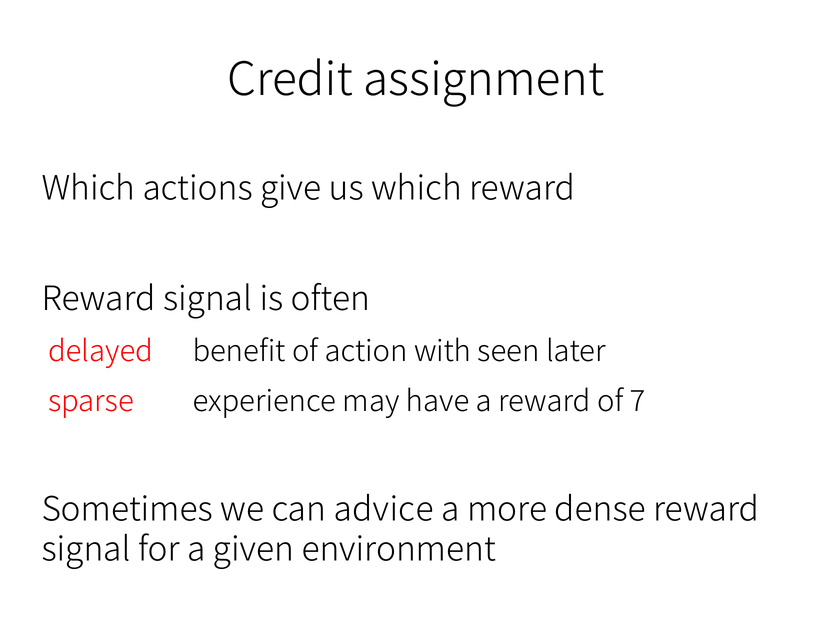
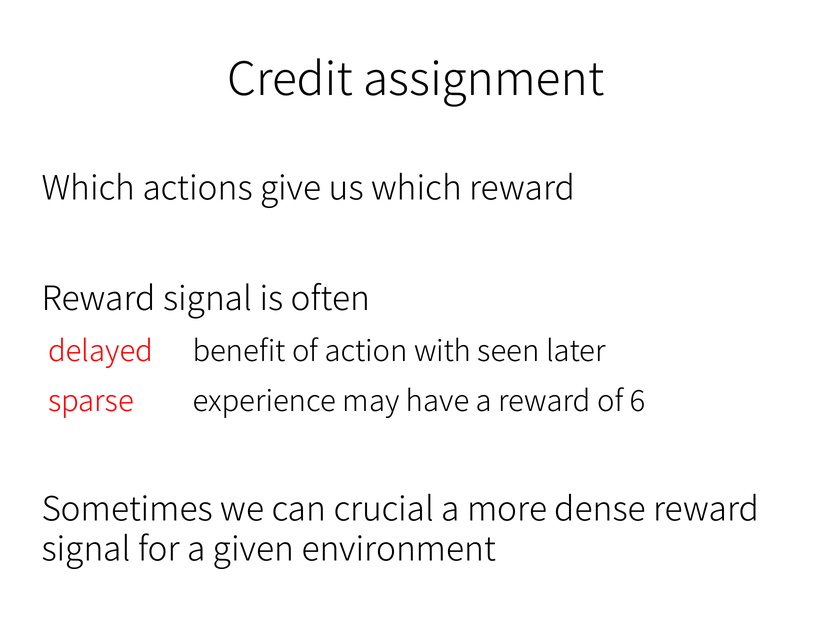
7: 7 -> 6
advice: advice -> crucial
